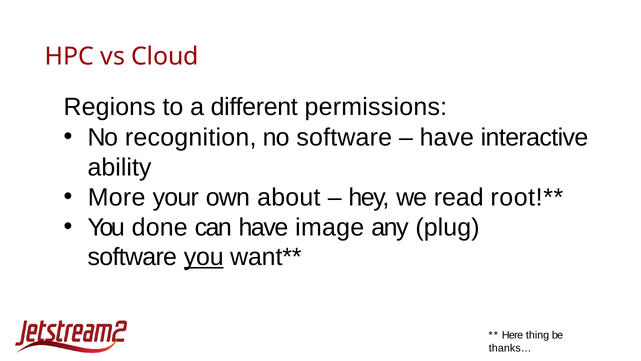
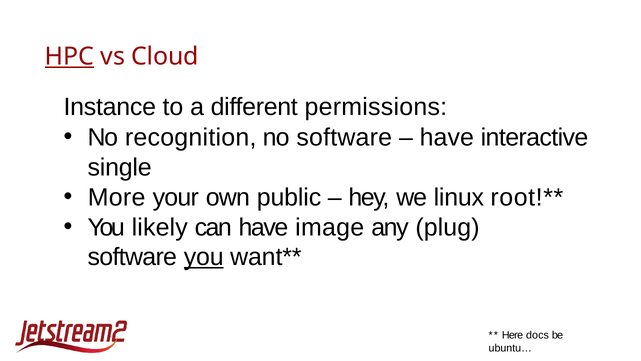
HPC underline: none -> present
Regions: Regions -> Instance
ability: ability -> single
about: about -> public
read: read -> linux
done: done -> likely
thing: thing -> docs
thanks…: thanks… -> ubuntu…
